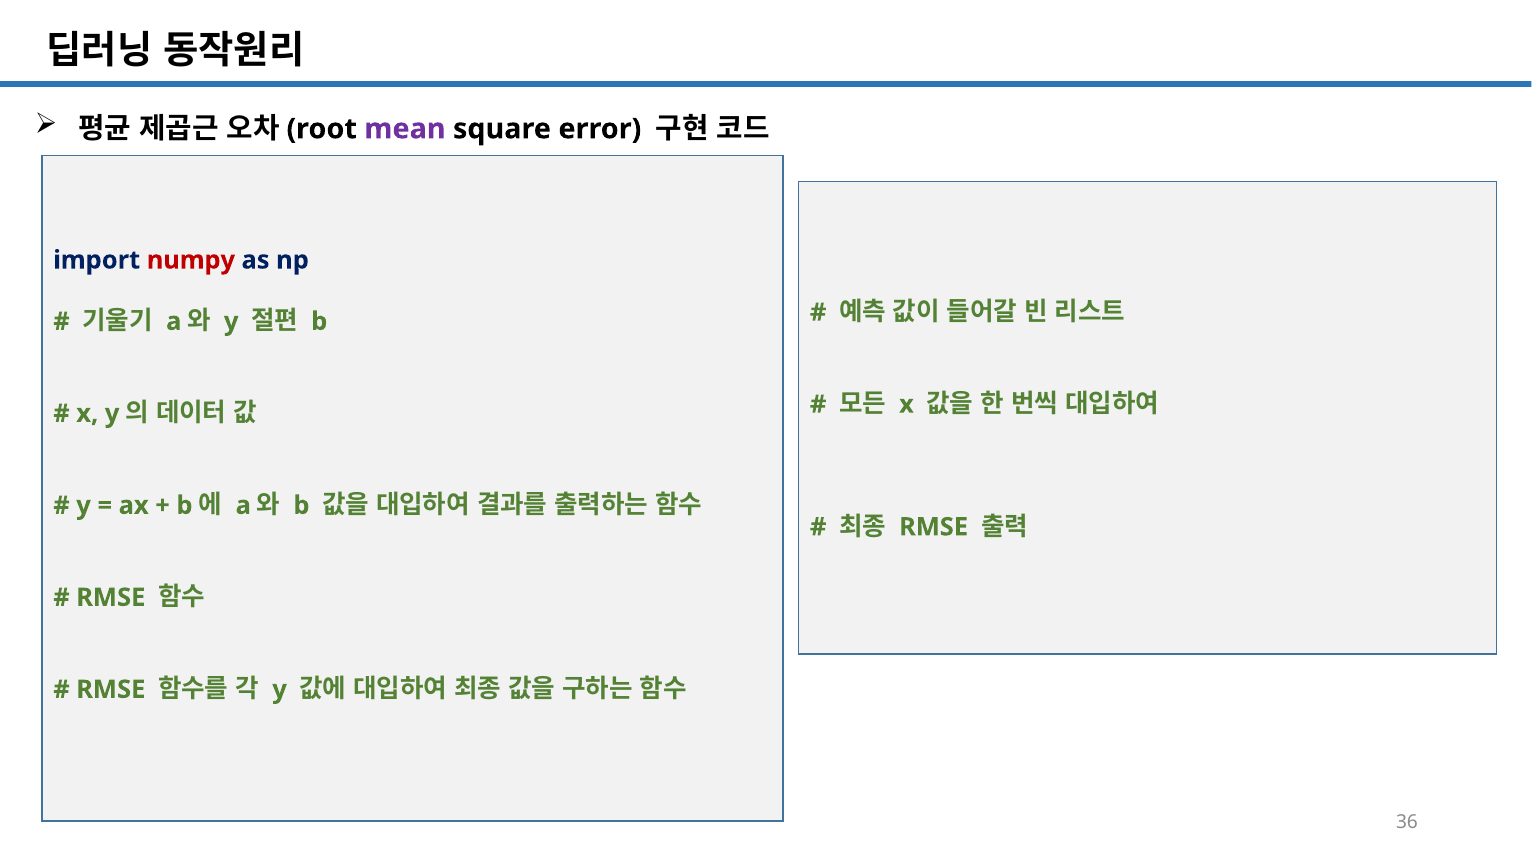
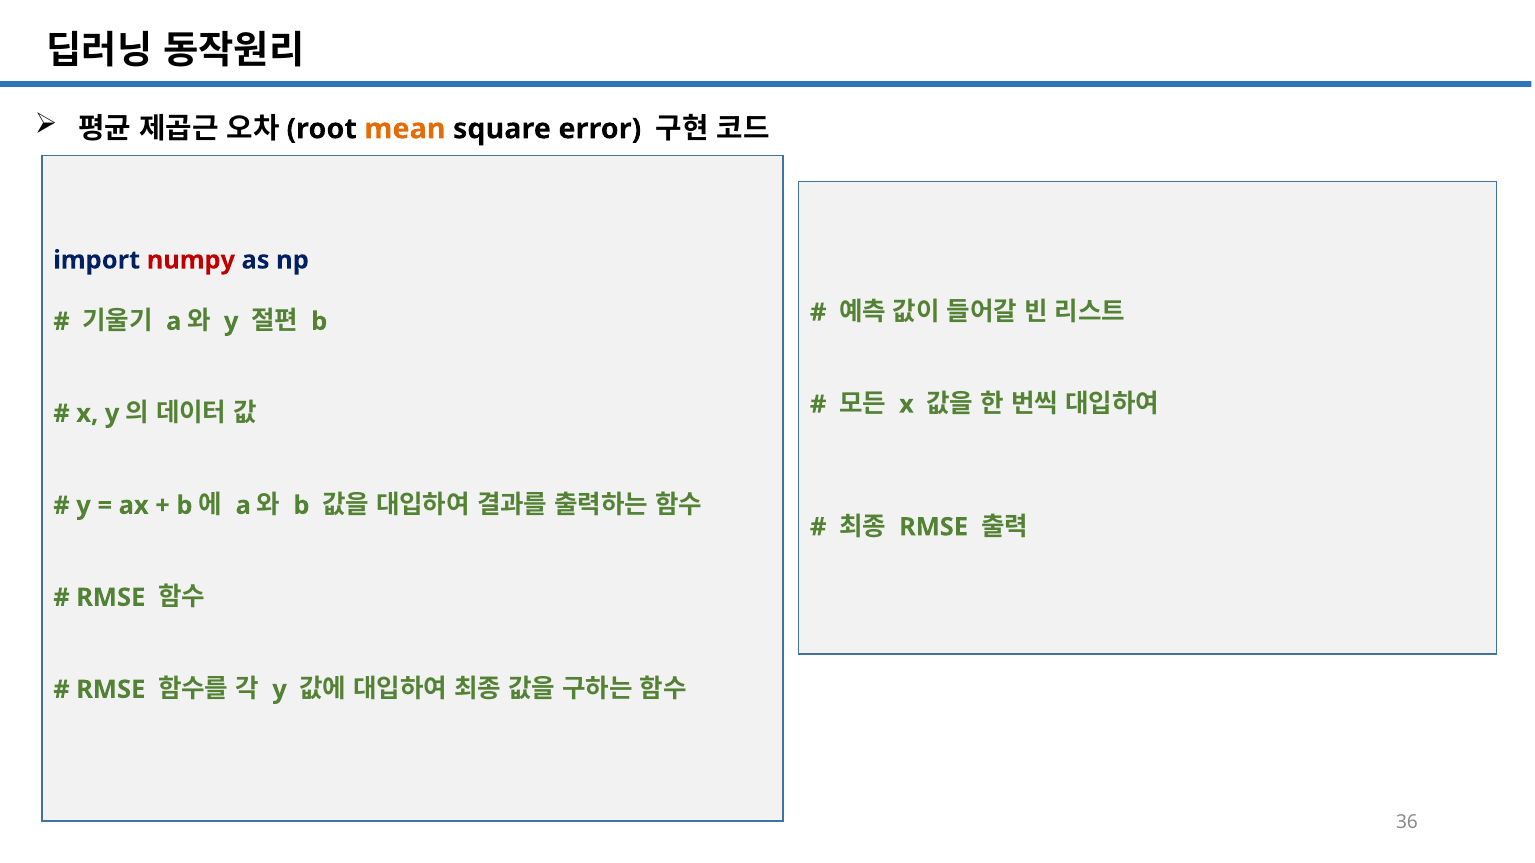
mean colour: purple -> orange
